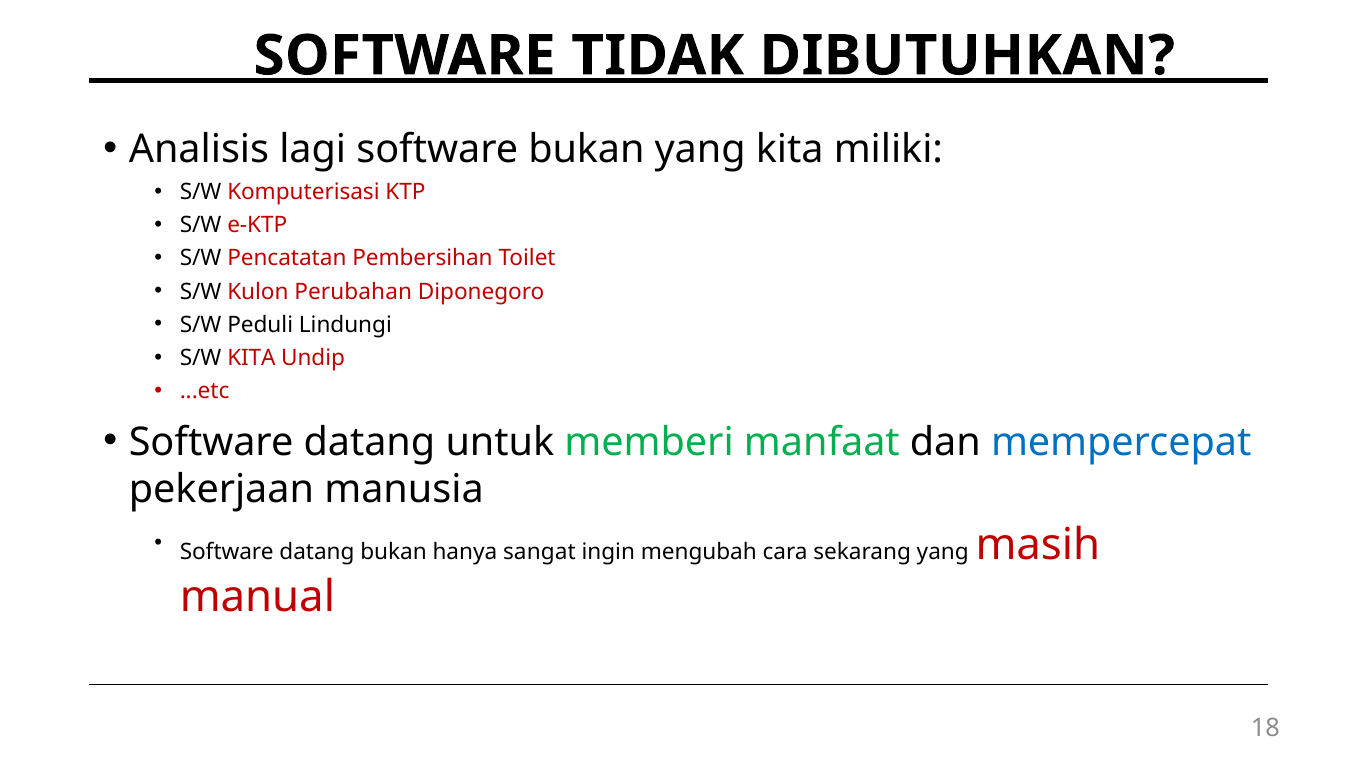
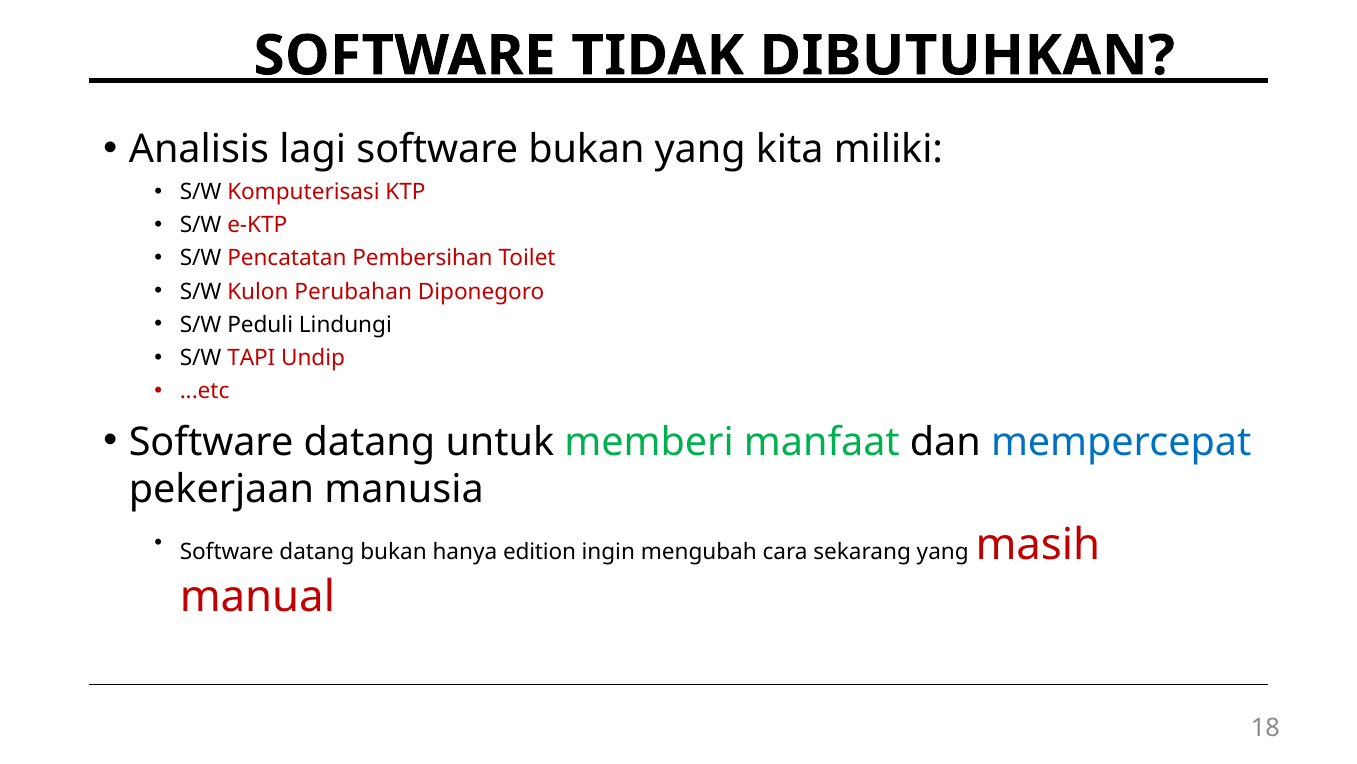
S/W KITA: KITA -> TAPI
sangat: sangat -> edition
